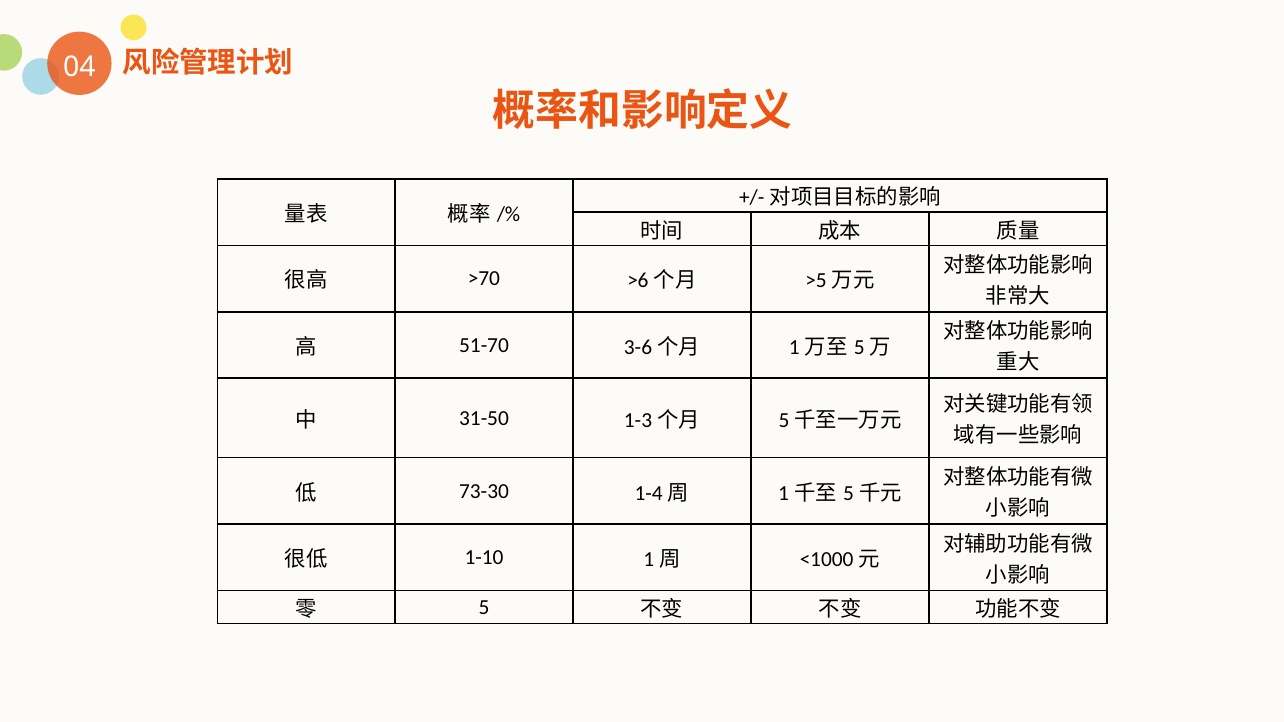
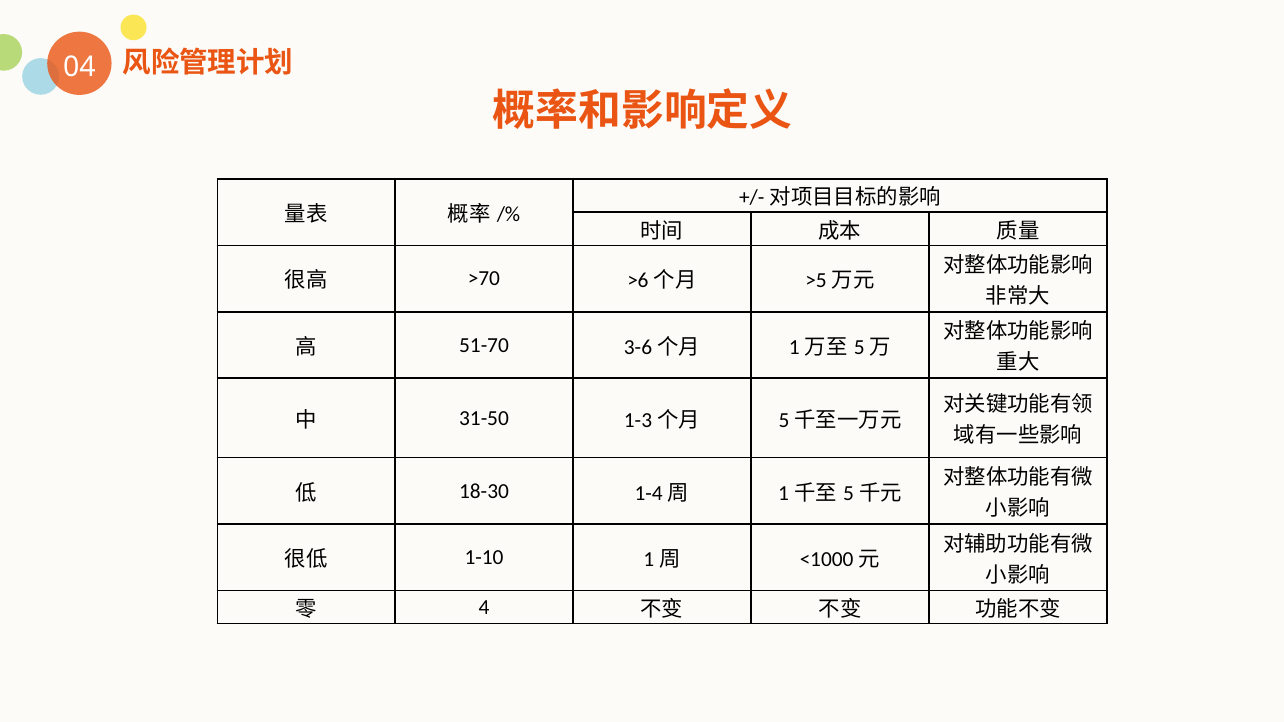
73-30: 73-30 -> 18-30
5: 5 -> 4
